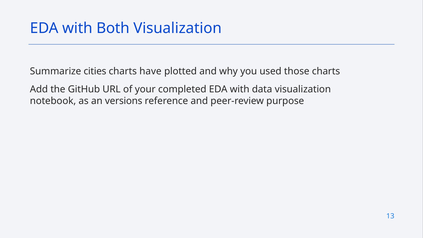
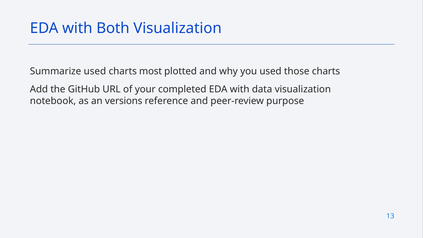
Summarize cities: cities -> used
have: have -> most
